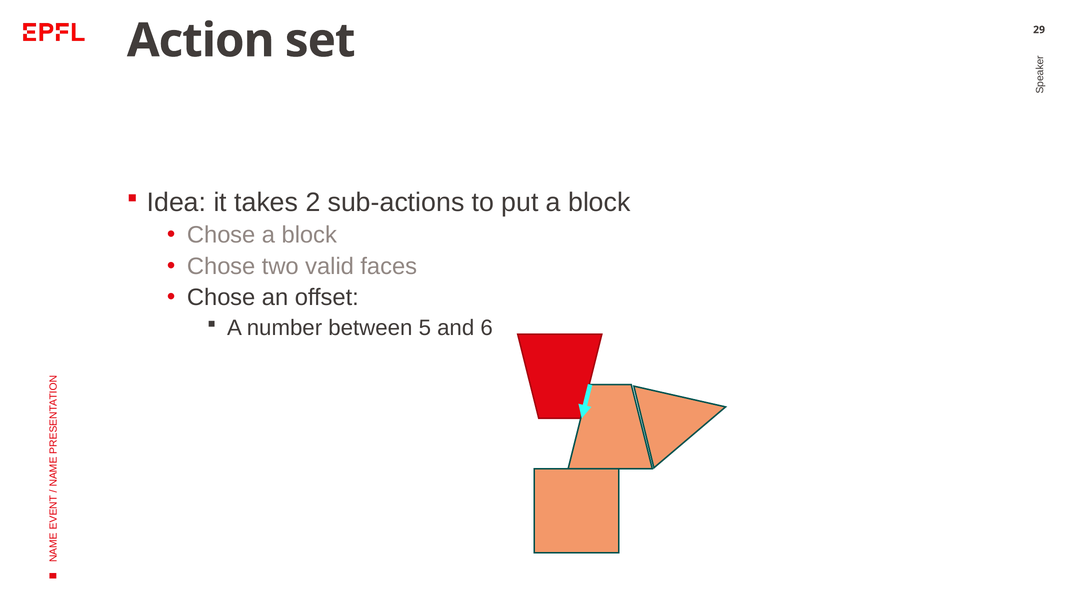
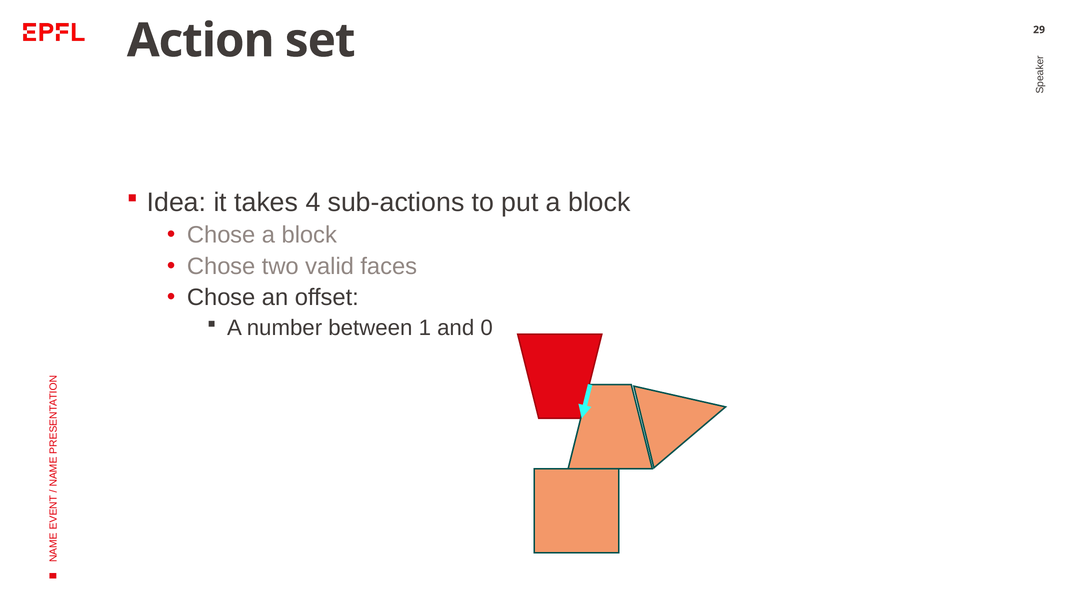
2: 2 -> 4
5: 5 -> 1
6: 6 -> 0
